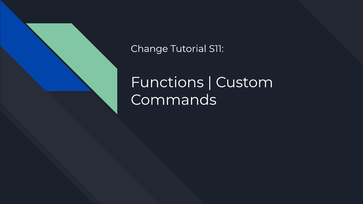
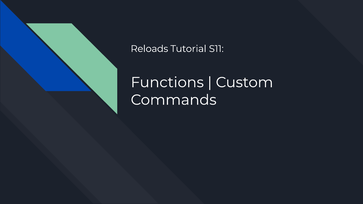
Change: Change -> Reloads
